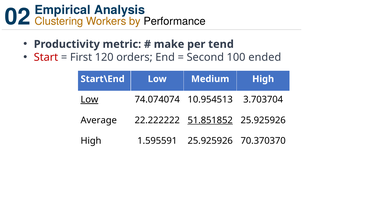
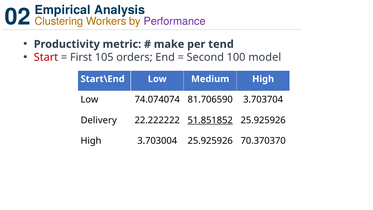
Performance colour: black -> purple
120: 120 -> 105
ended: ended -> model
Low at (89, 99) underline: present -> none
10.954513: 10.954513 -> 81.706590
Average: Average -> Delivery
1.595591: 1.595591 -> 3.703004
